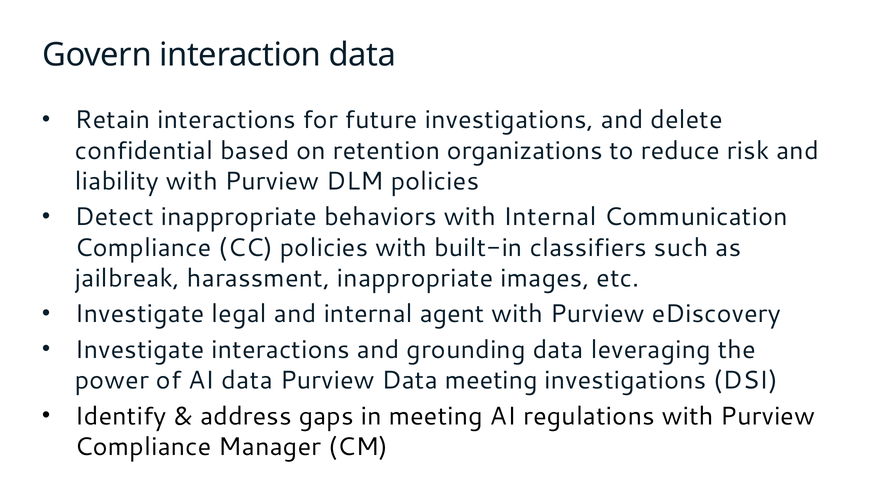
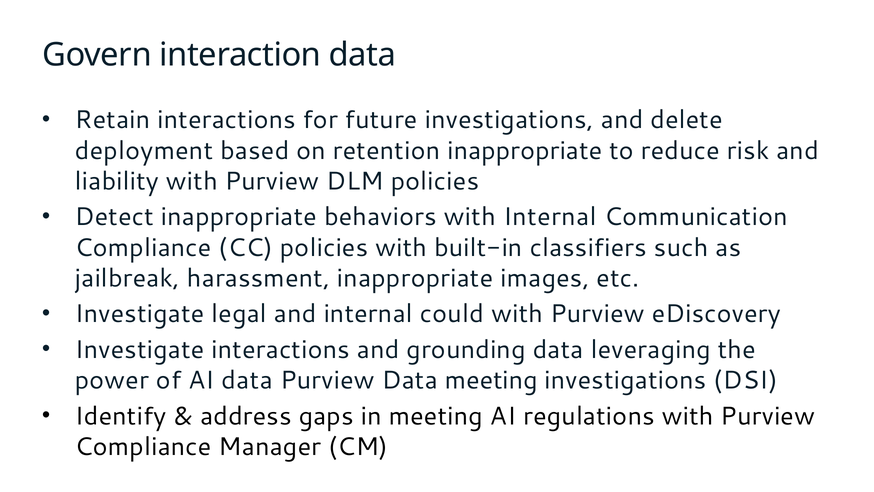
confidential: confidential -> deployment
retention organizations: organizations -> inappropriate
agent: agent -> could
